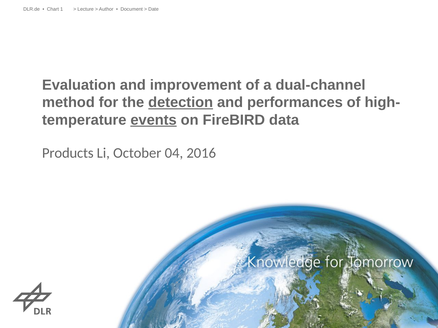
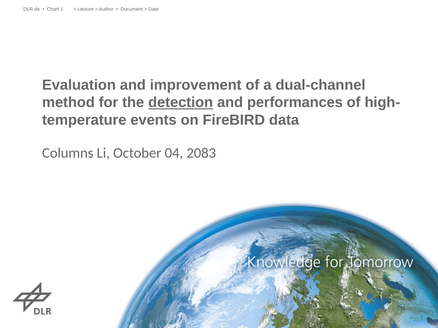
events underline: present -> none
Products: Products -> Columns
2016: 2016 -> 2083
